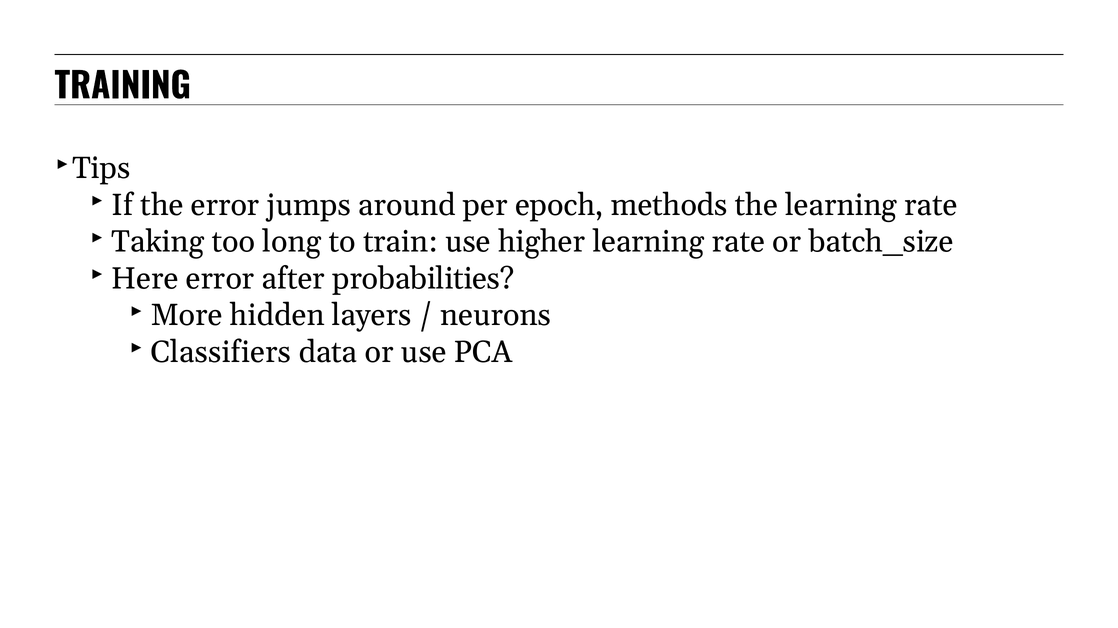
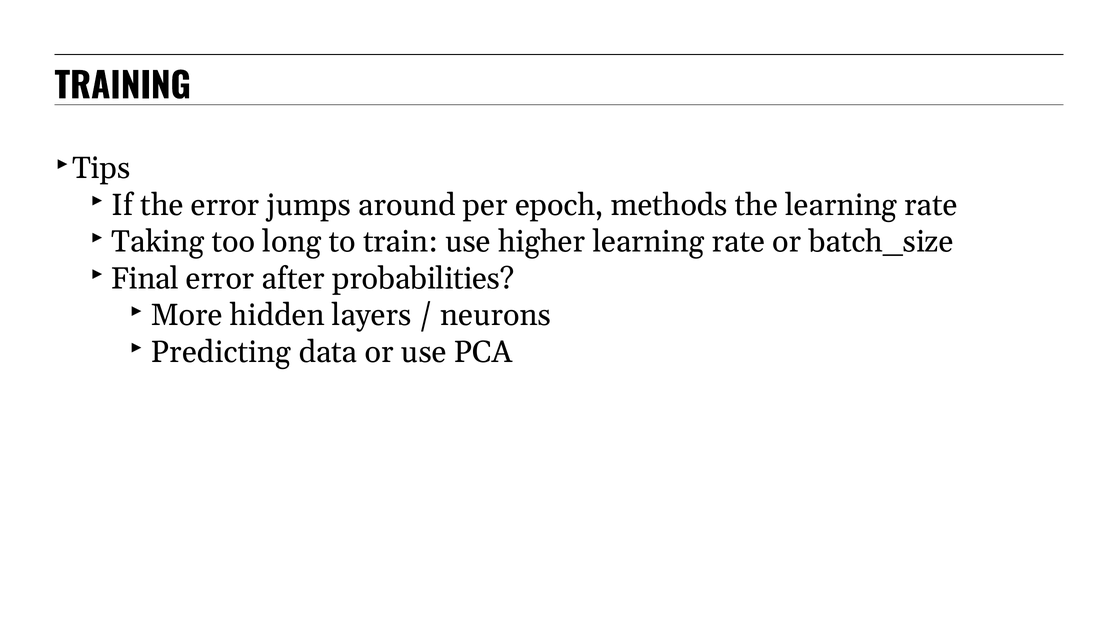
Here: Here -> Final
Classifiers: Classifiers -> Predicting
